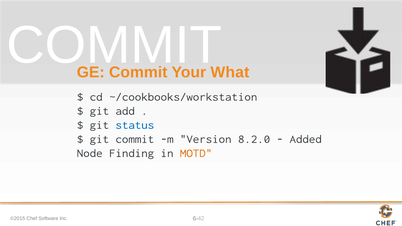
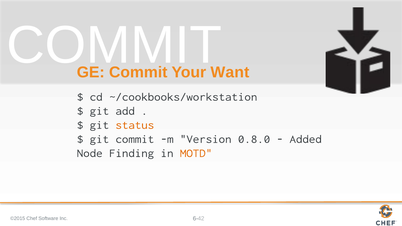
What: What -> Want
status colour: blue -> orange
8.2.0: 8.2.0 -> 0.8.0
